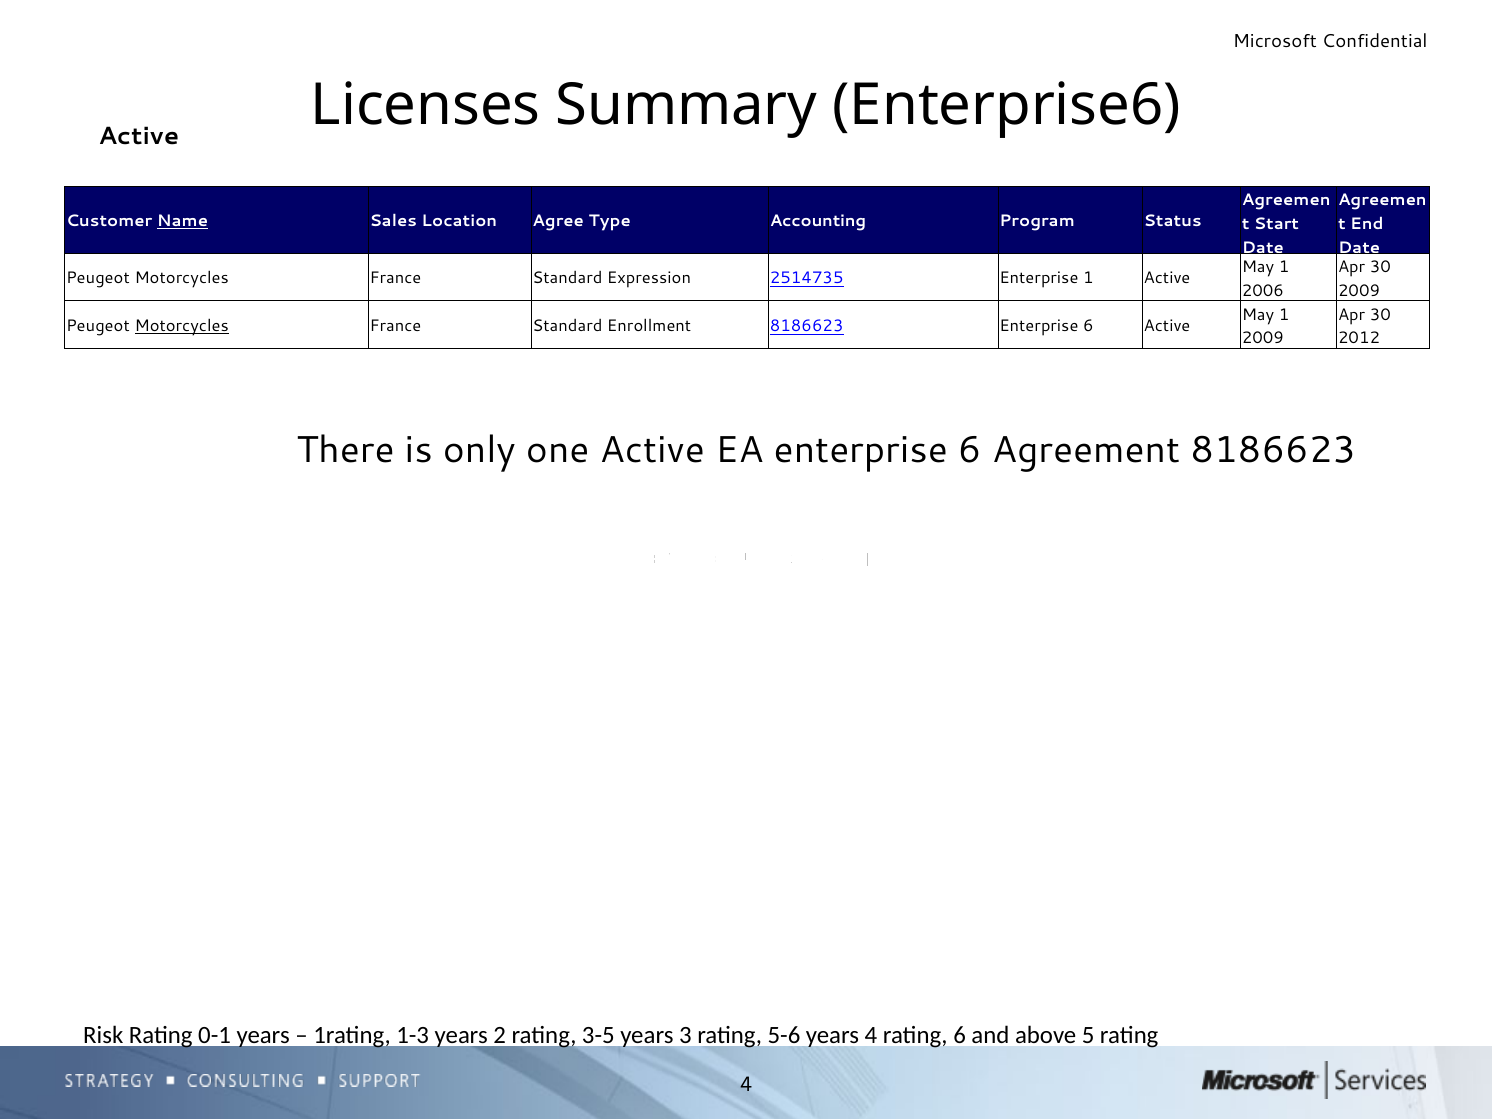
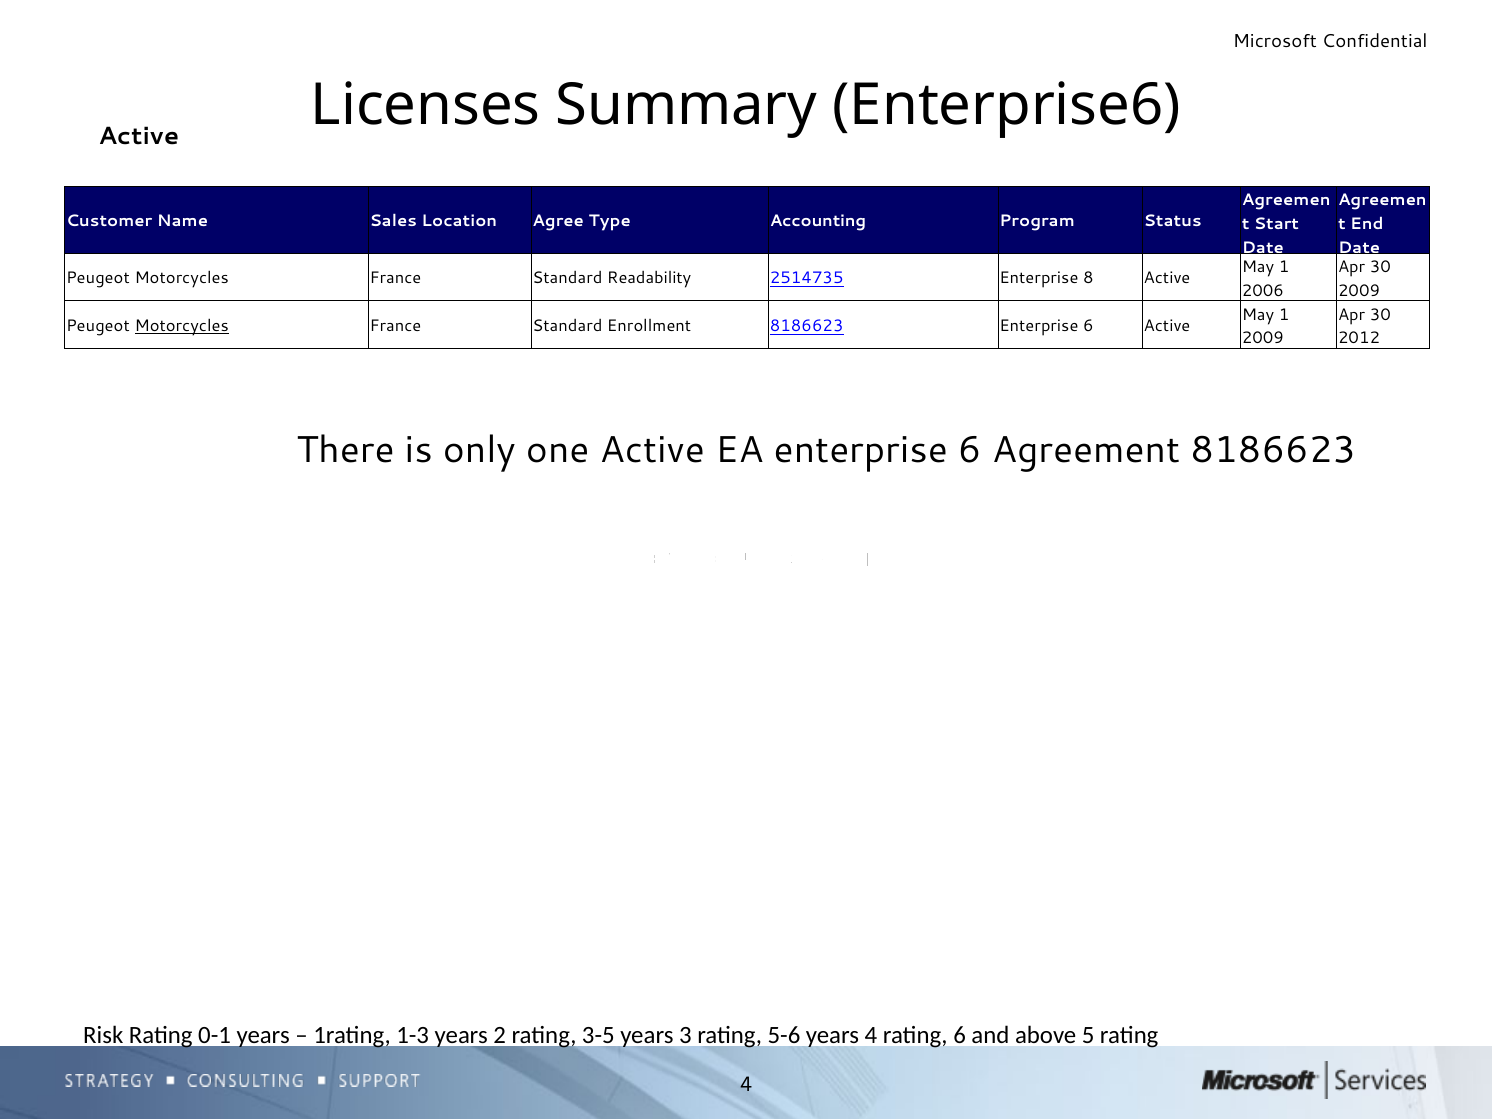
Name underline: present -> none
Expression: Expression -> Readability
Enterprise 1: 1 -> 8
